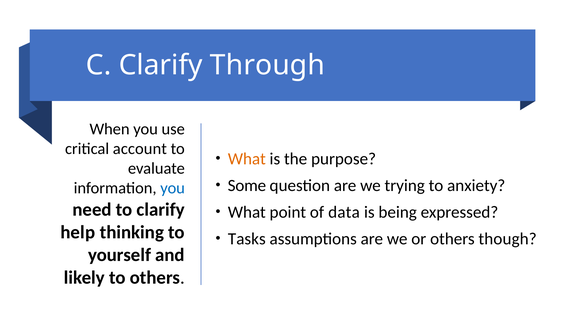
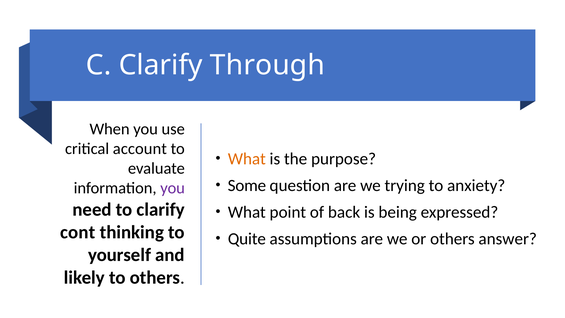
you at (173, 188) colour: blue -> purple
data: data -> back
help: help -> cont
Tasks: Tasks -> Quite
though: though -> answer
